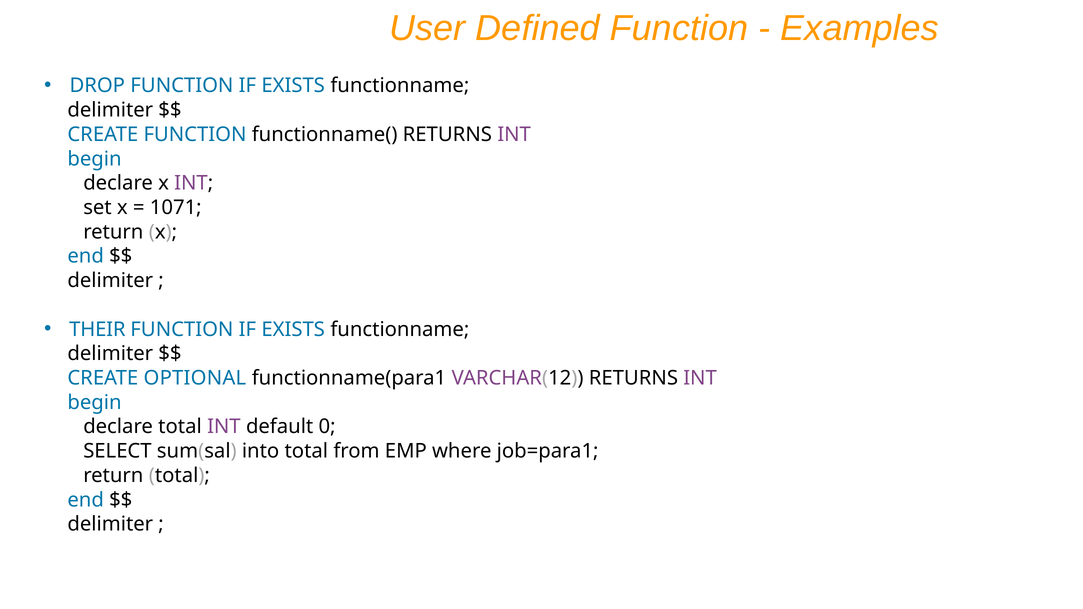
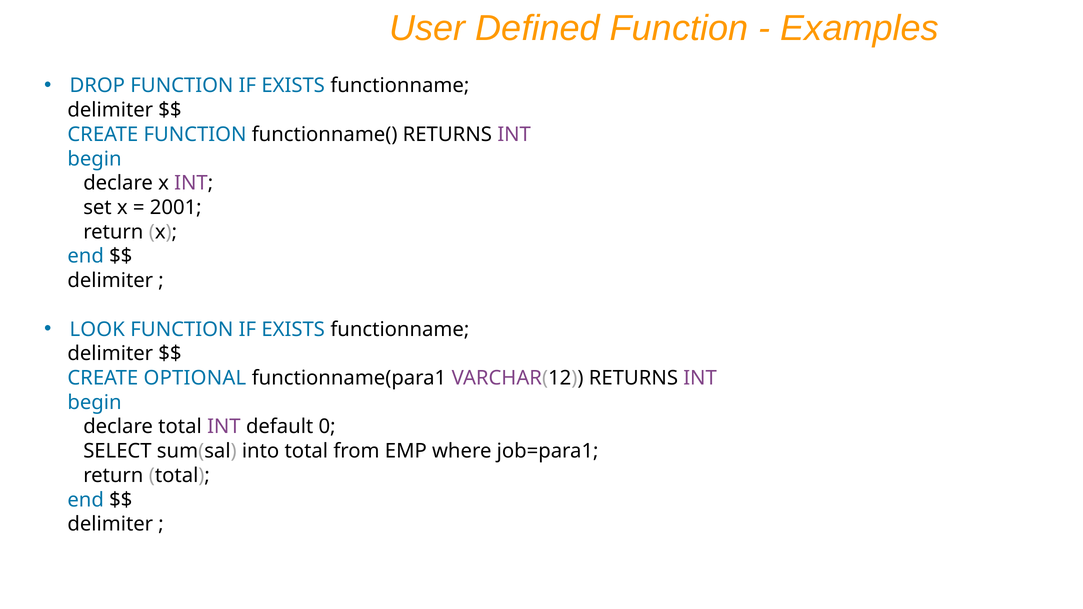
1071: 1071 -> 2001
THEIR: THEIR -> LOOK
